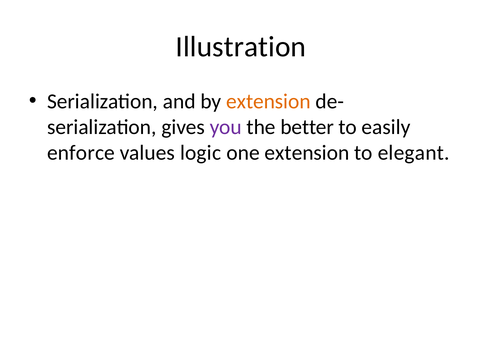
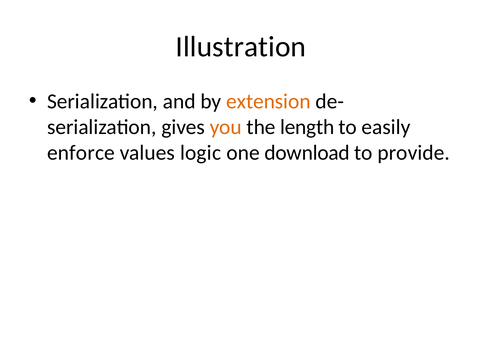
you colour: purple -> orange
better: better -> length
one extension: extension -> download
elegant: elegant -> provide
